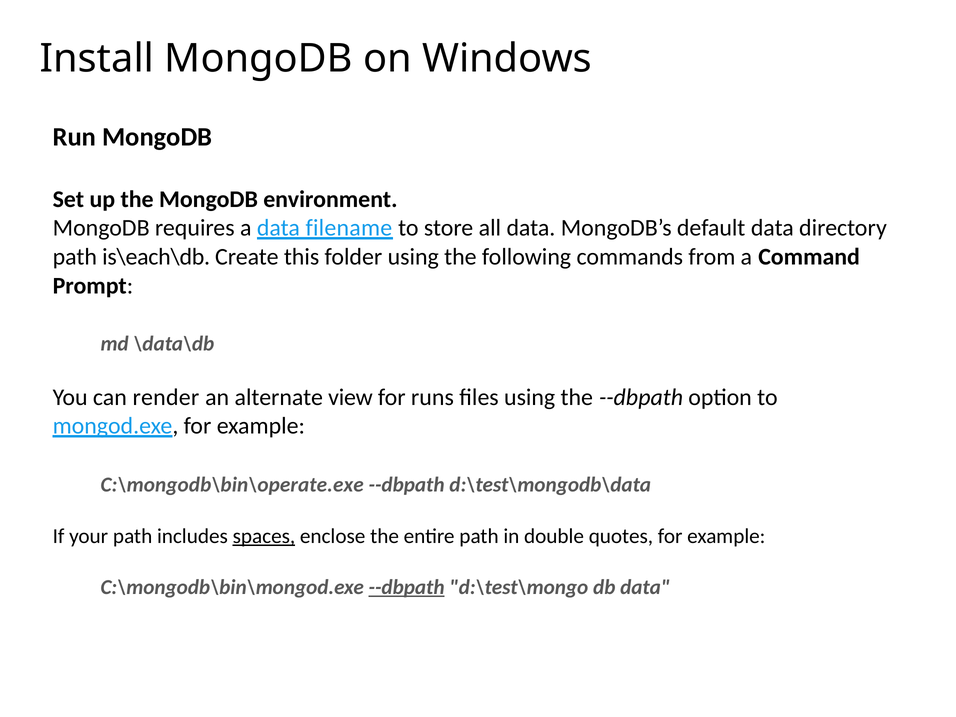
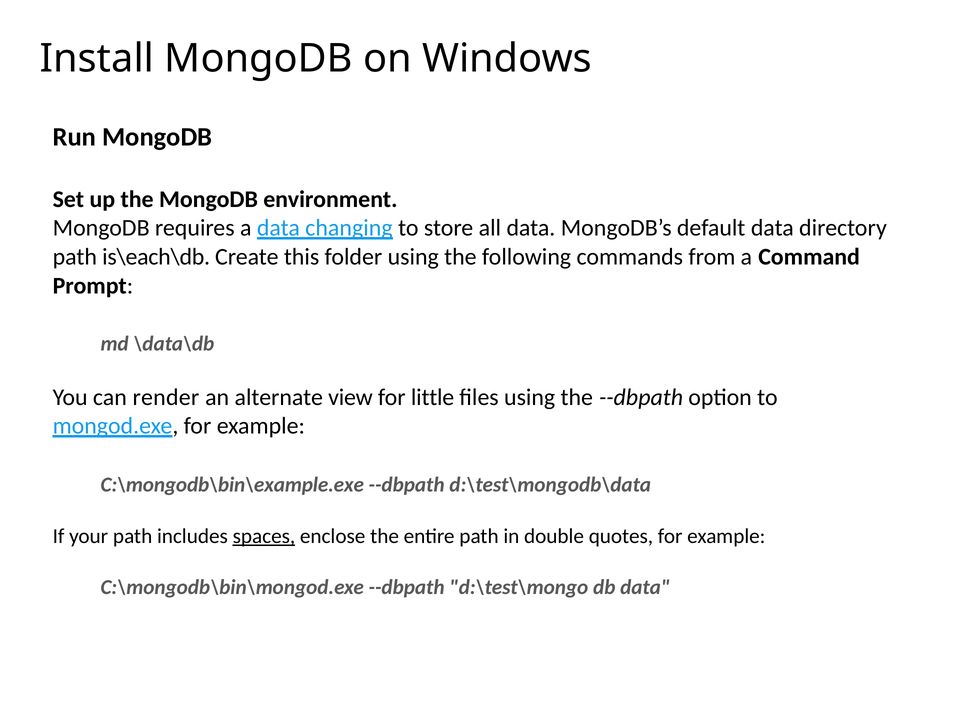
filename: filename -> changing
runs: runs -> little
C:\mongodb\bin\operate.exe: C:\mongodb\bin\operate.exe -> C:\mongodb\bin\example.exe
--dbpath at (407, 587) underline: present -> none
